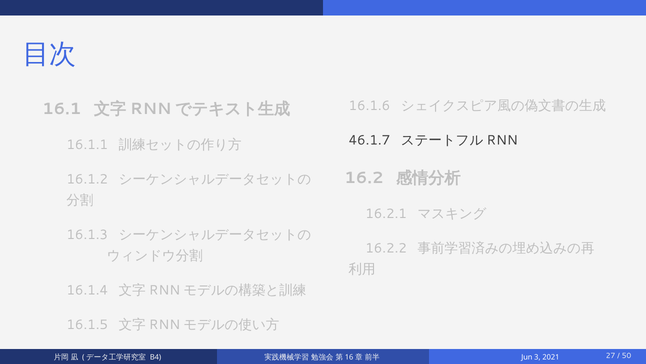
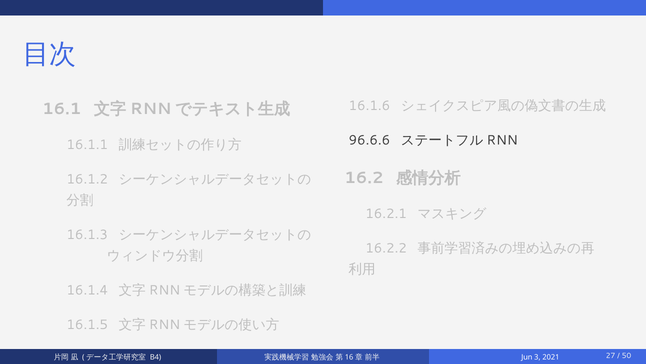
46.1.7: 46.1.7 -> 96.6.6
